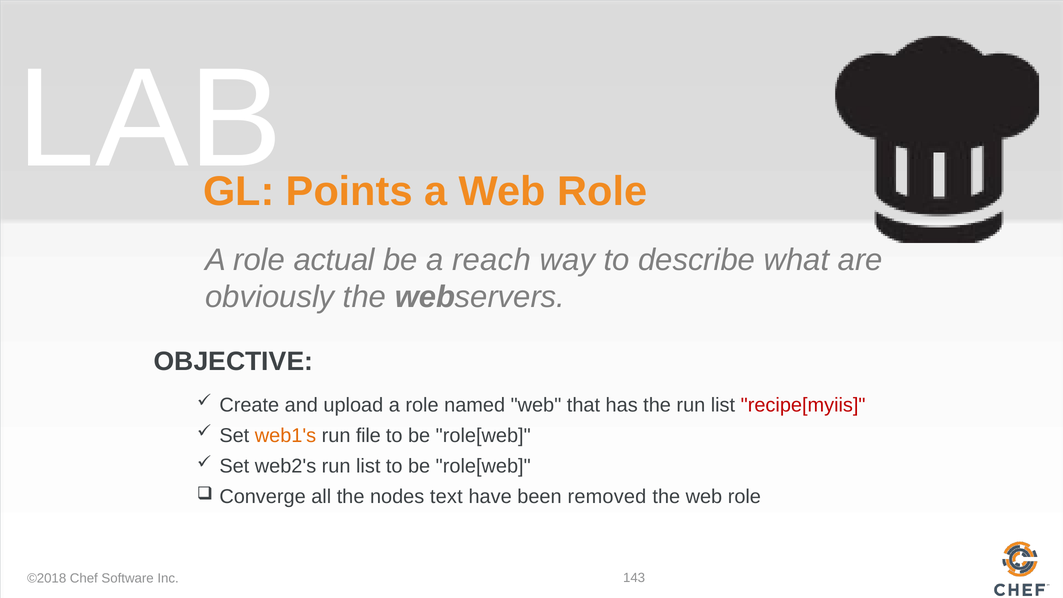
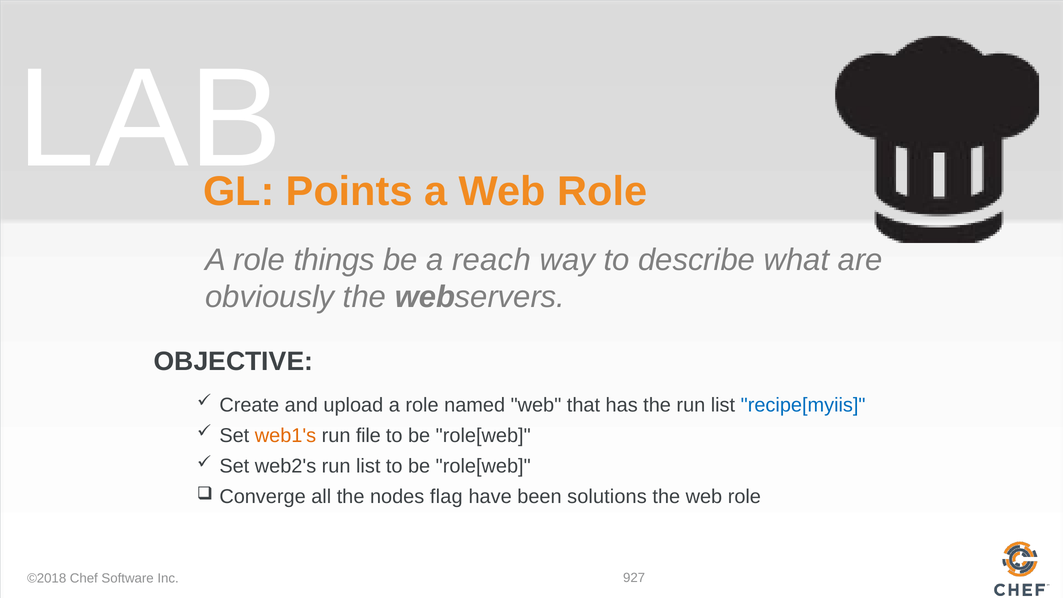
actual: actual -> things
recipe[myiis colour: red -> blue
text: text -> flag
removed: removed -> solutions
143: 143 -> 927
